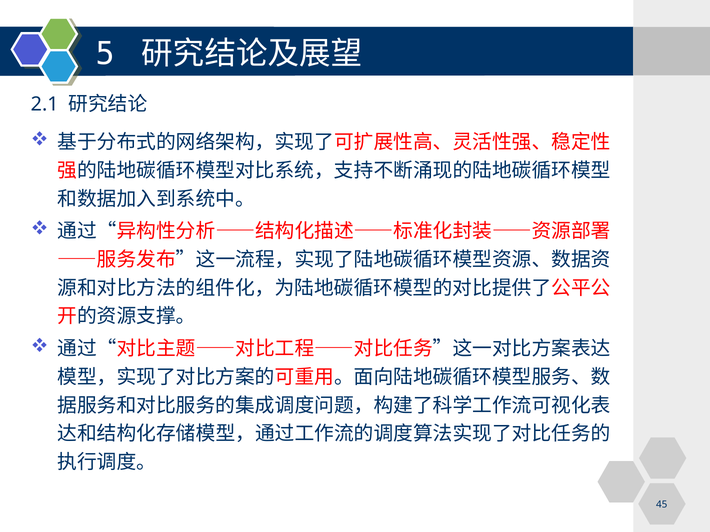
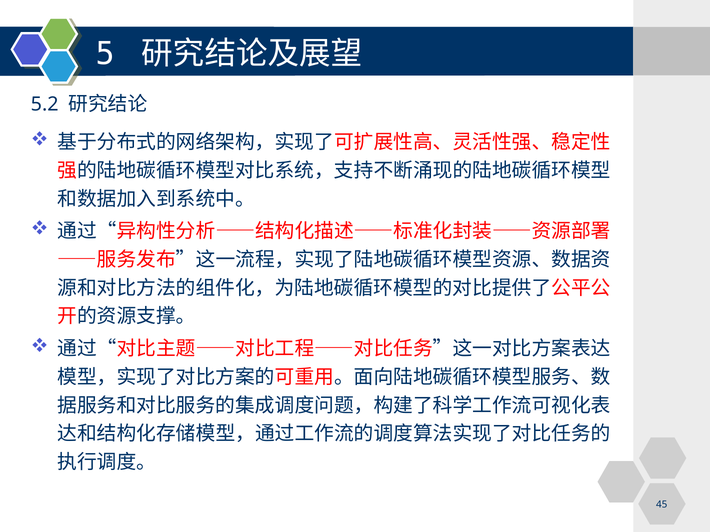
2.1: 2.1 -> 5.2
